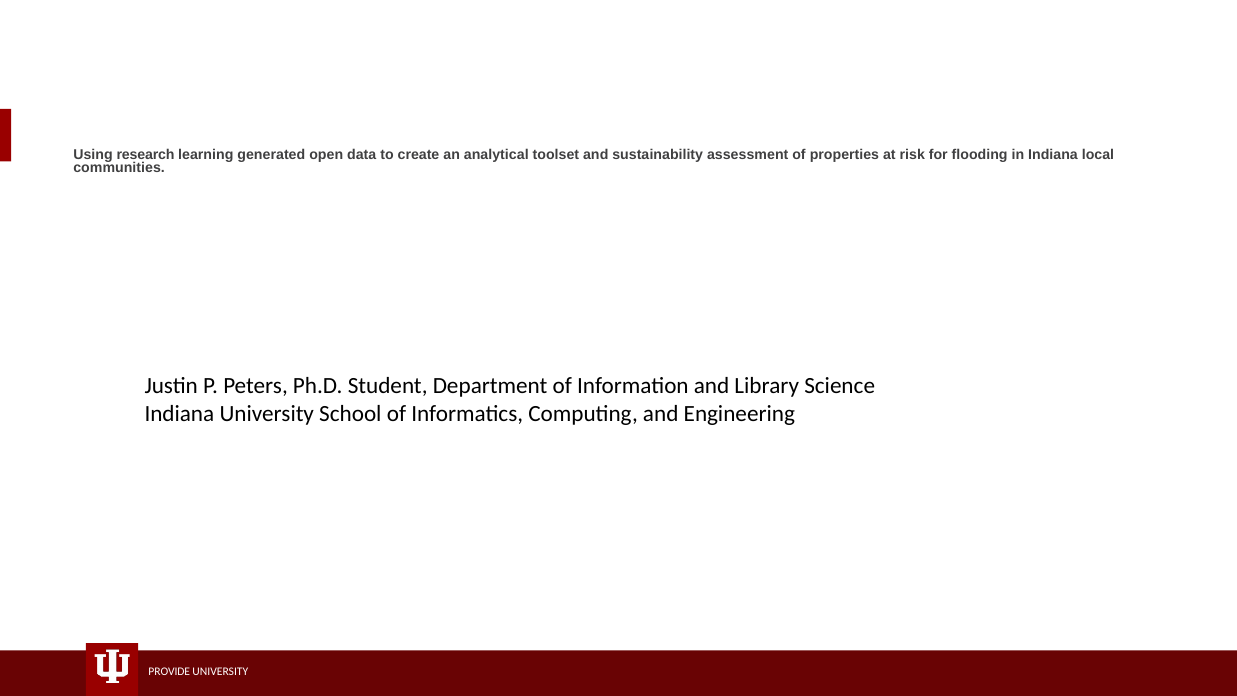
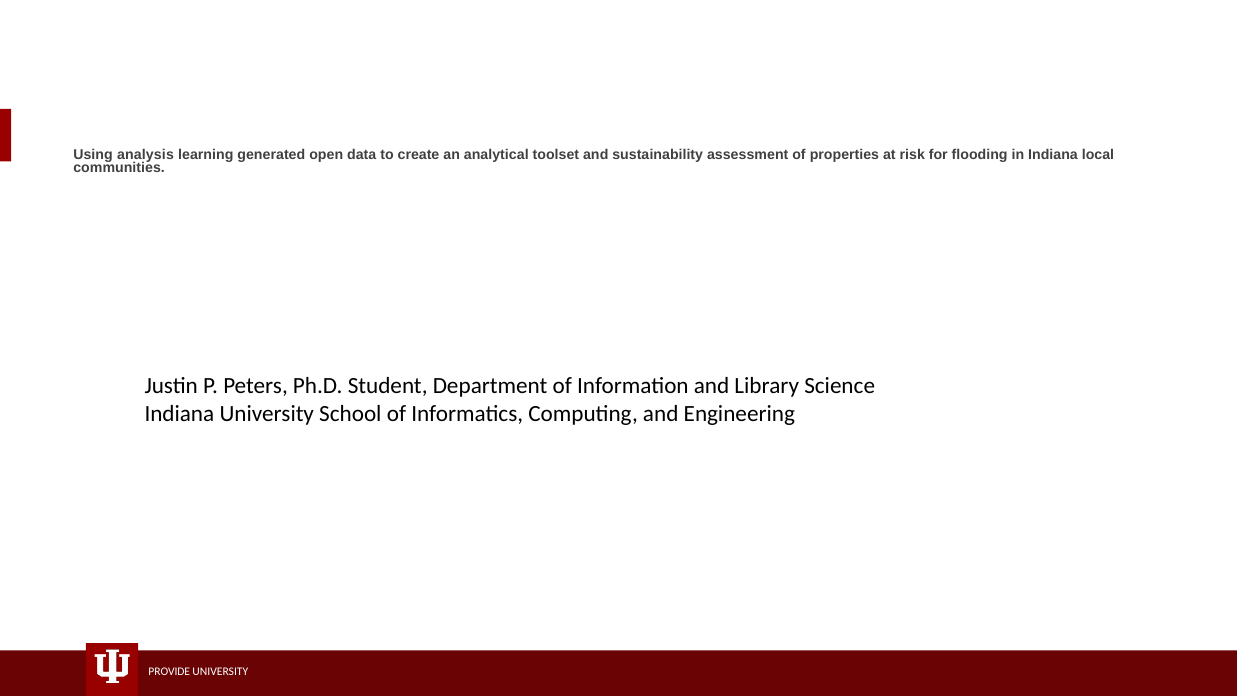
research: research -> analysis
